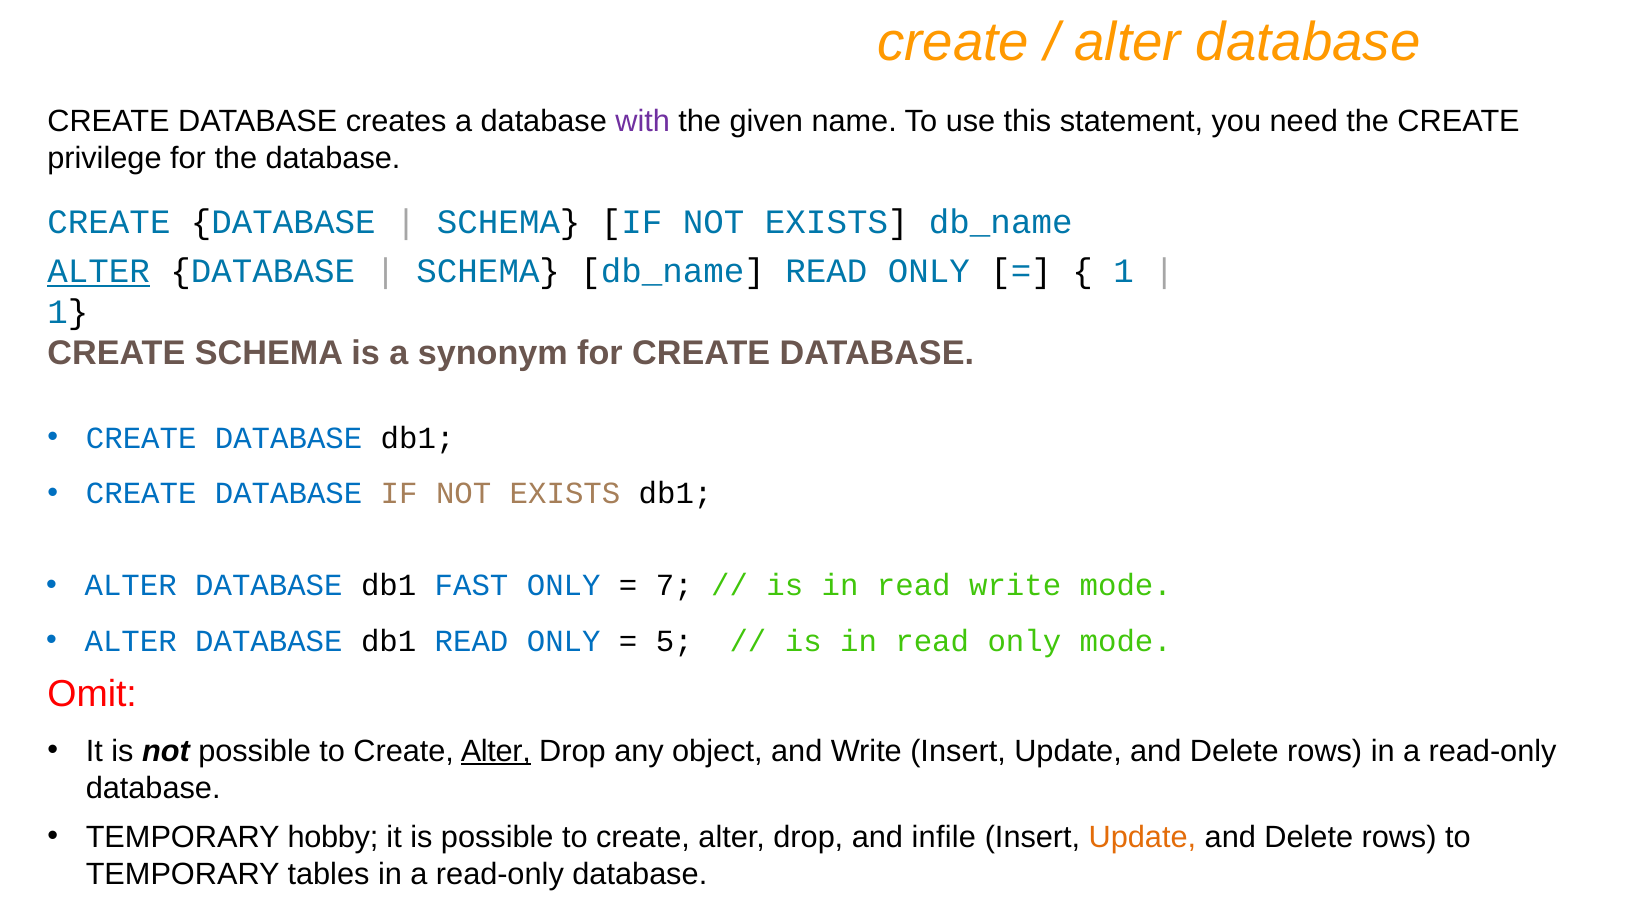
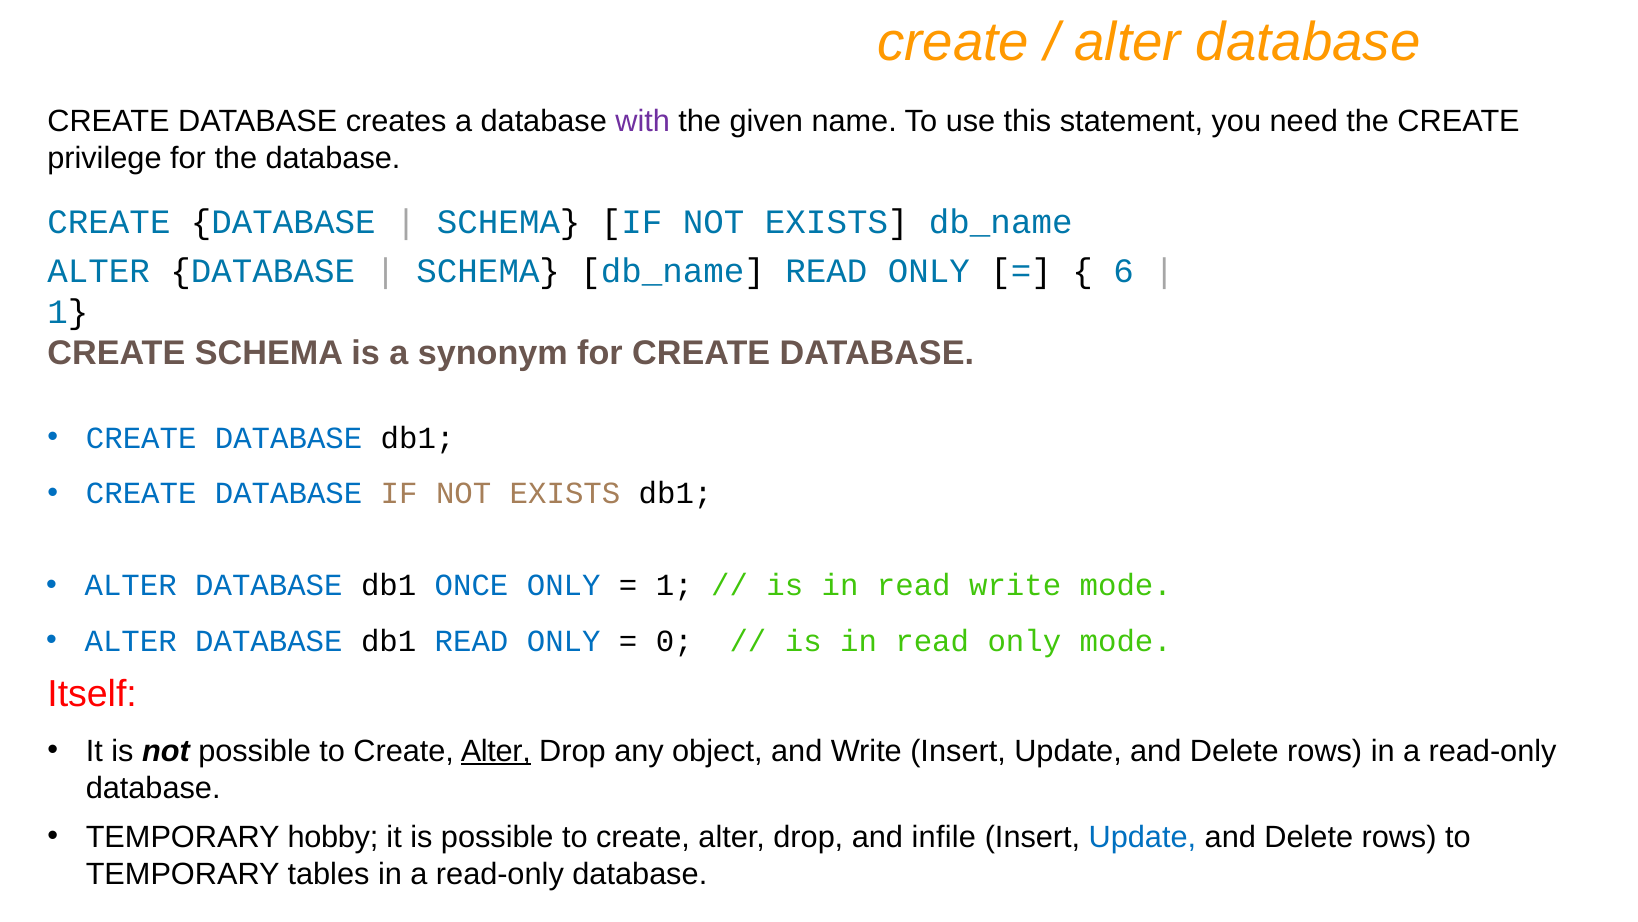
ALTER at (99, 271) underline: present -> none
1 at (1124, 271): 1 -> 6
FAST: FAST -> ONCE
7 at (674, 585): 7 -> 1
5: 5 -> 0
Omit: Omit -> Itself
Update at (1142, 837) colour: orange -> blue
